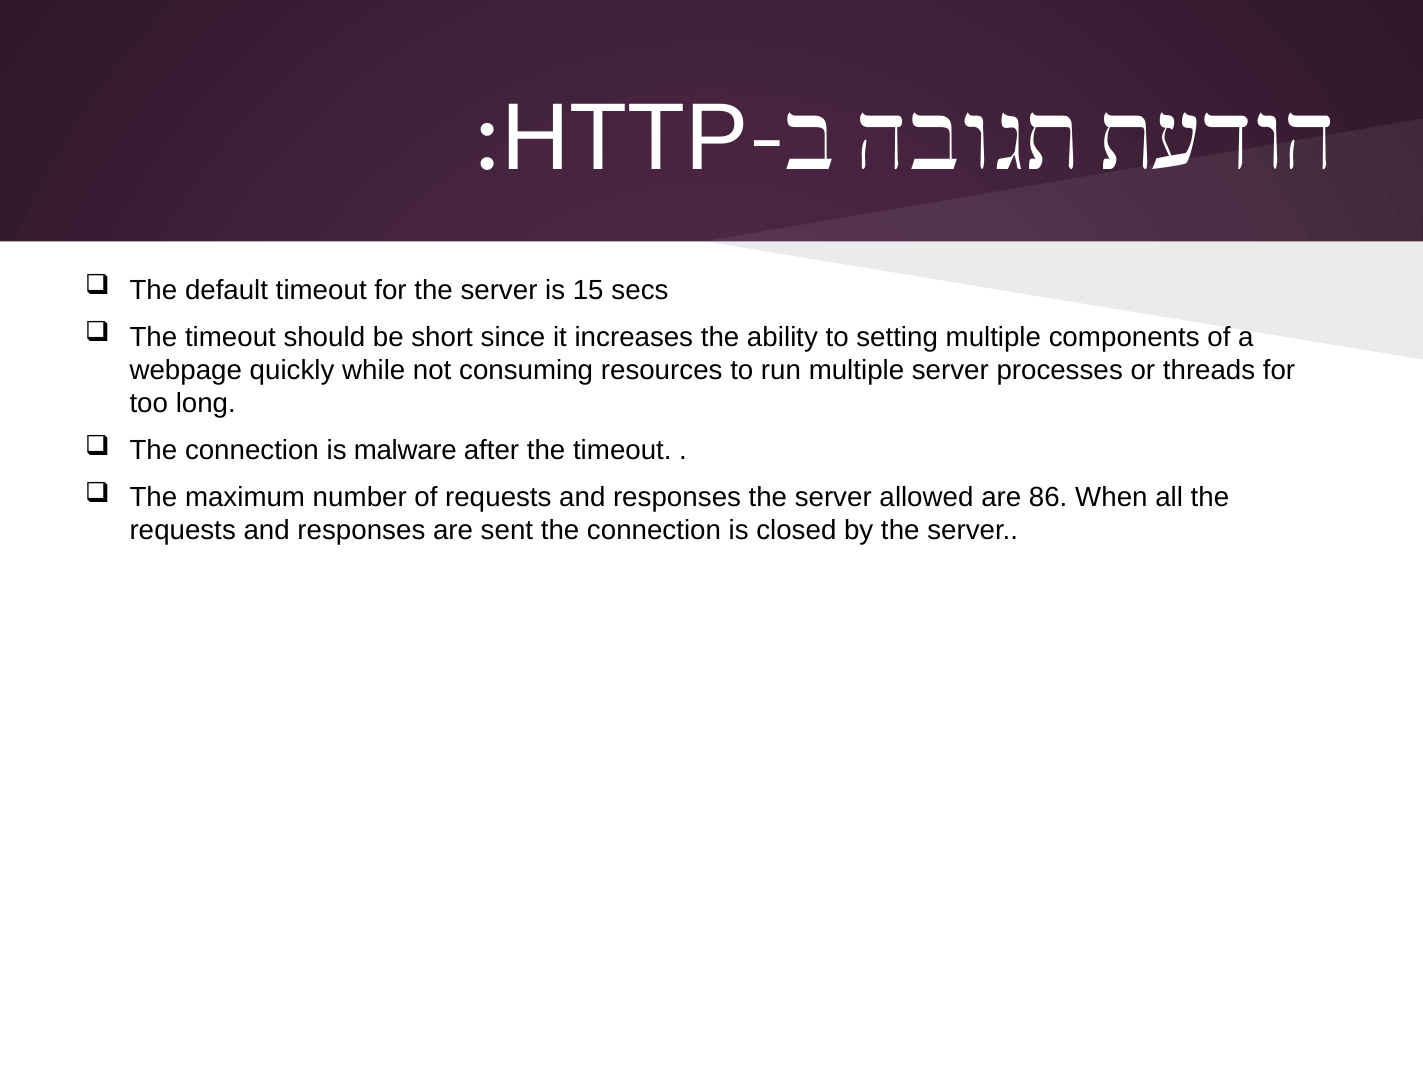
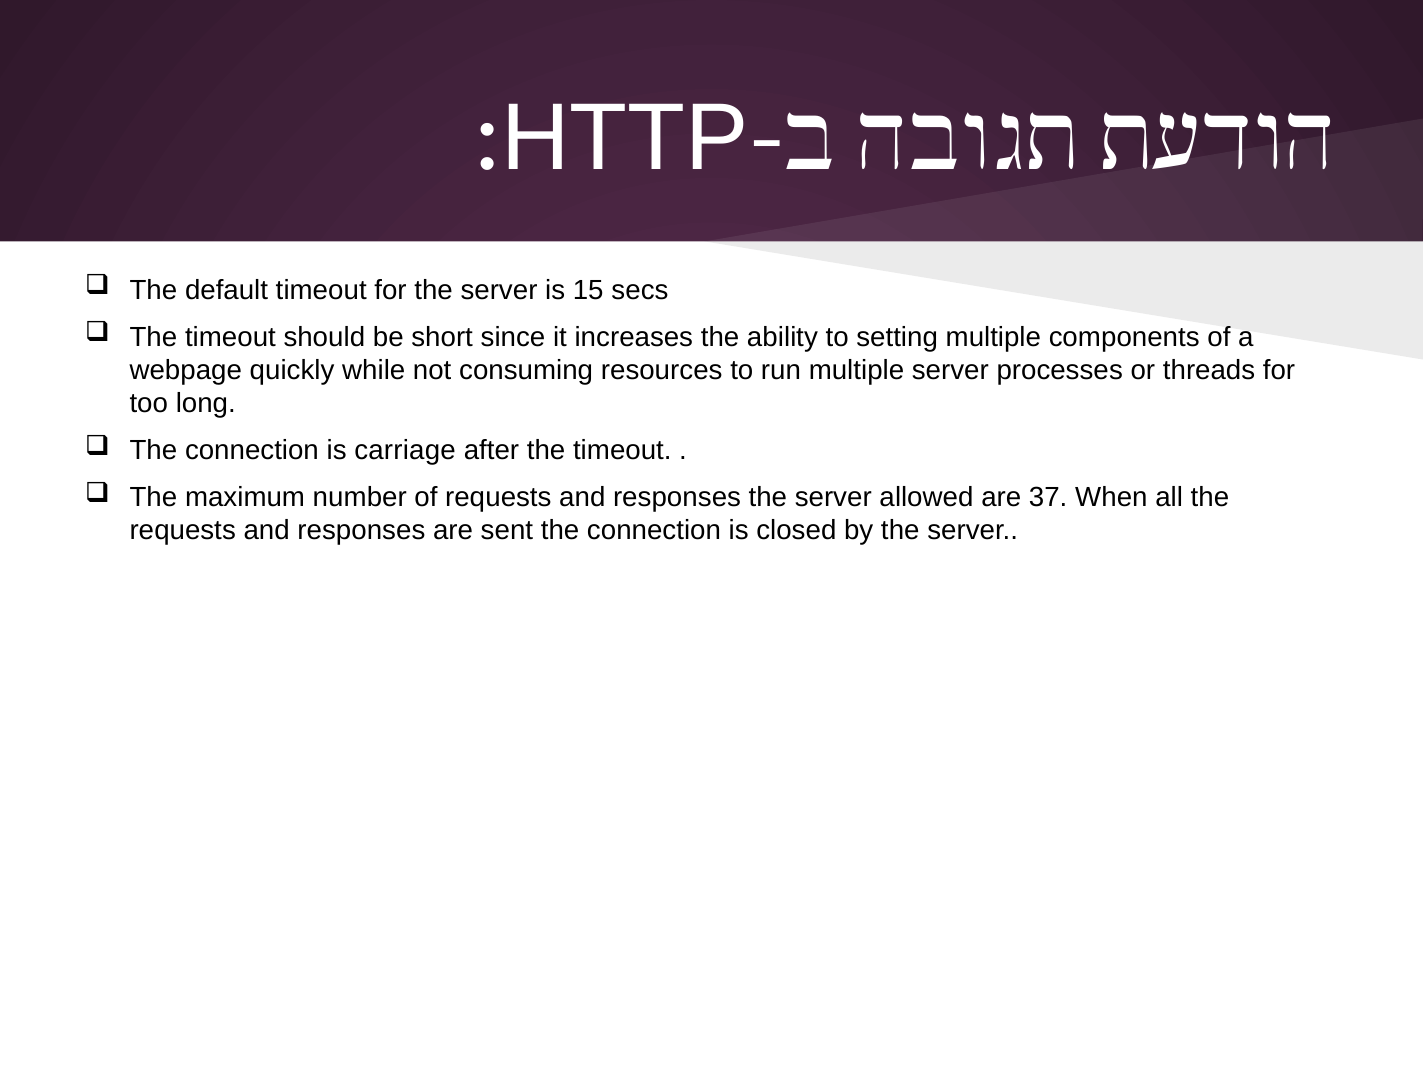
malware: malware -> carriage
86: 86 -> 37
